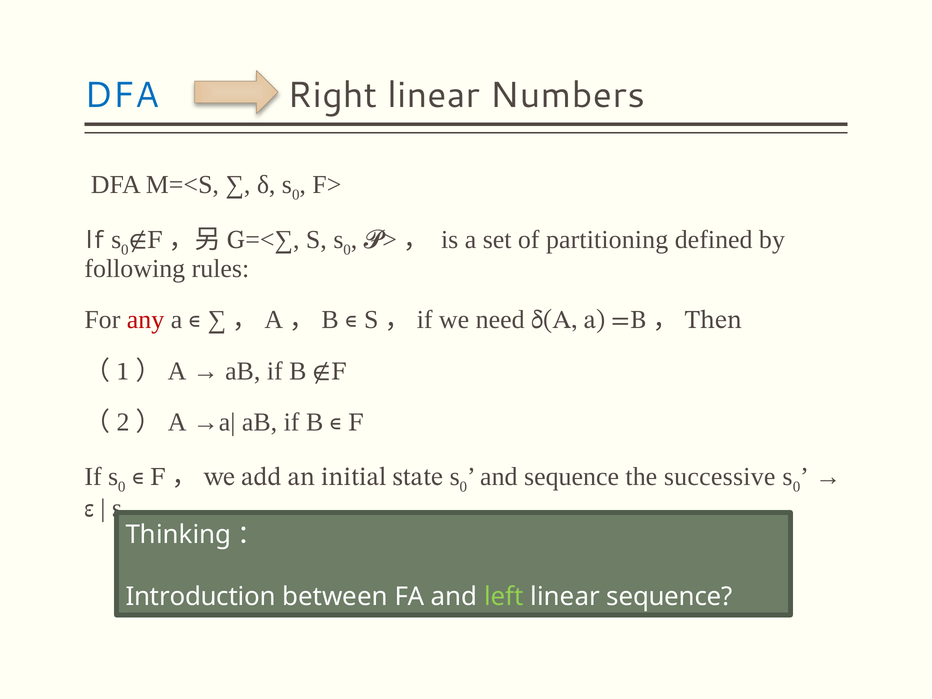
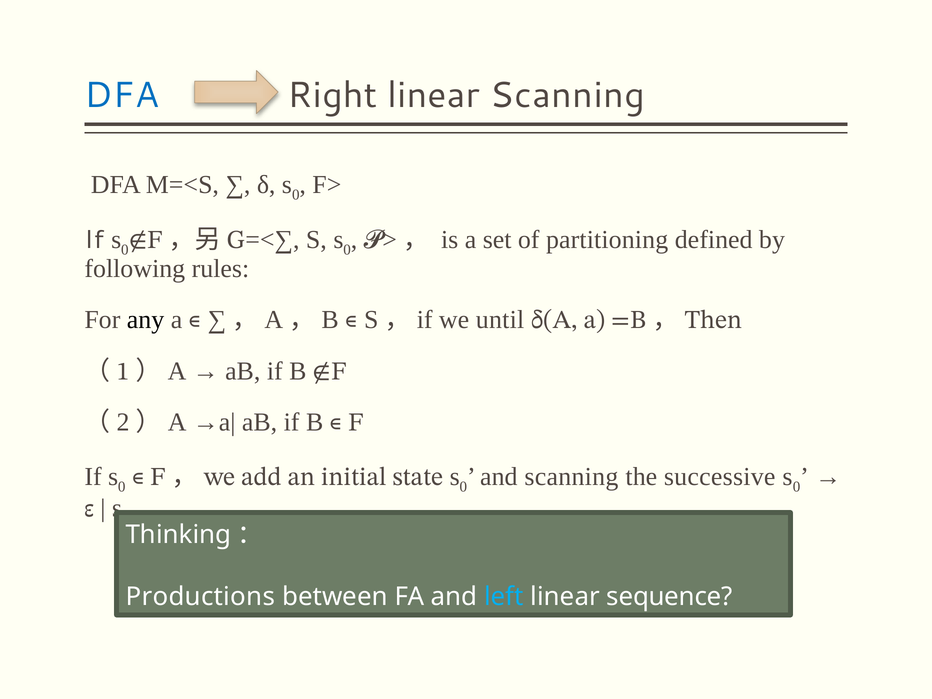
linear Numbers: Numbers -> Scanning
any colour: red -> black
need: need -> until
and sequence: sequence -> scanning
Introduction: Introduction -> Productions
left colour: light green -> light blue
